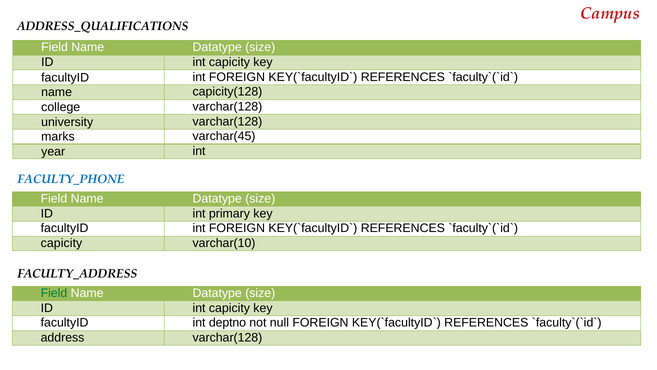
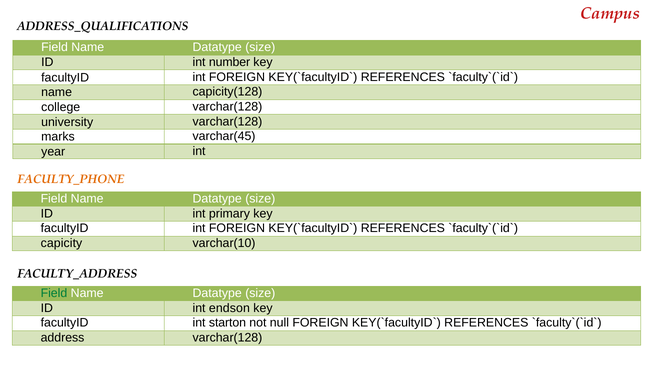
capicity at (229, 62): capicity -> number
FACULTY_PHONE colour: blue -> orange
capicity at (229, 308): capicity -> endson
deptno: deptno -> starton
